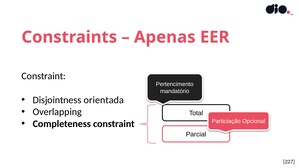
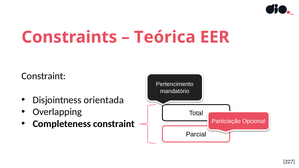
Apenas: Apenas -> Teórica
